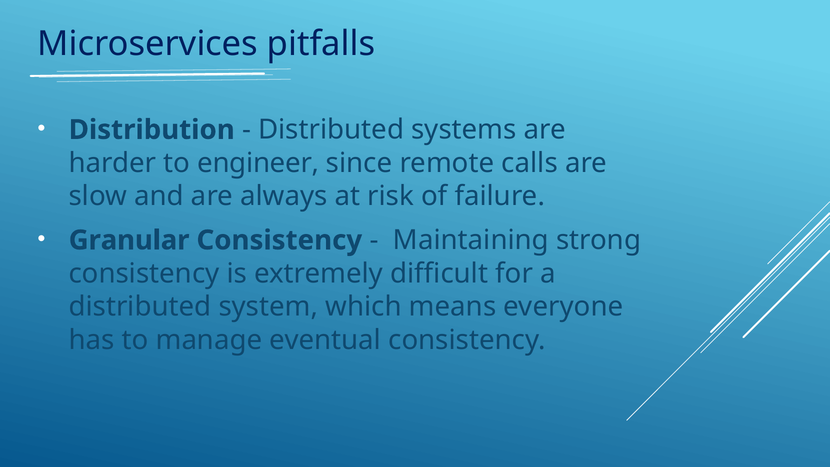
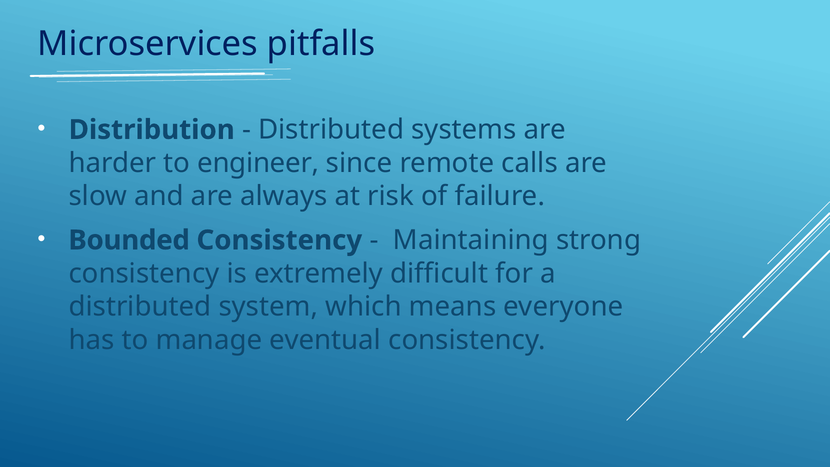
Granular: Granular -> Bounded
